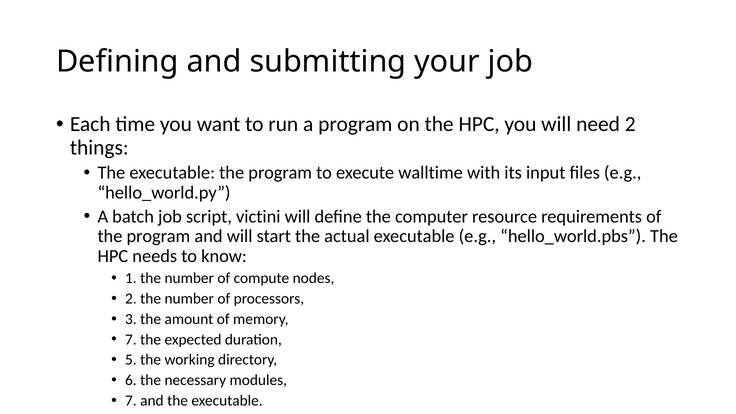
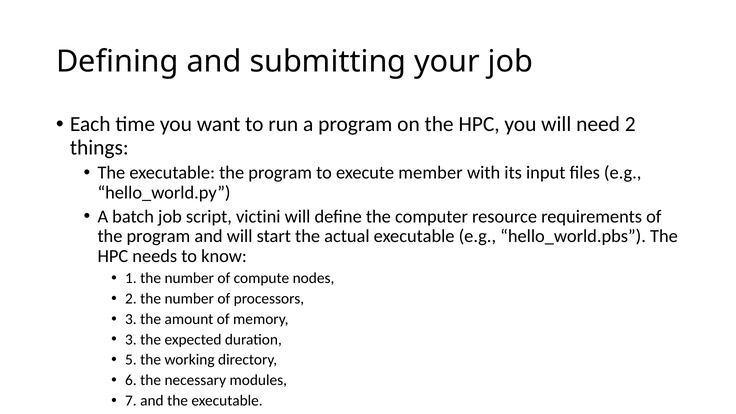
walltime: walltime -> member
7 at (131, 339): 7 -> 3
